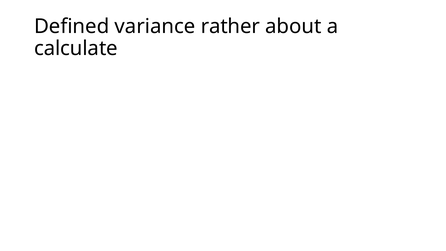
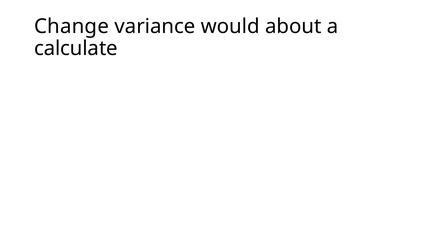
Defined: Defined -> Change
rather: rather -> would
